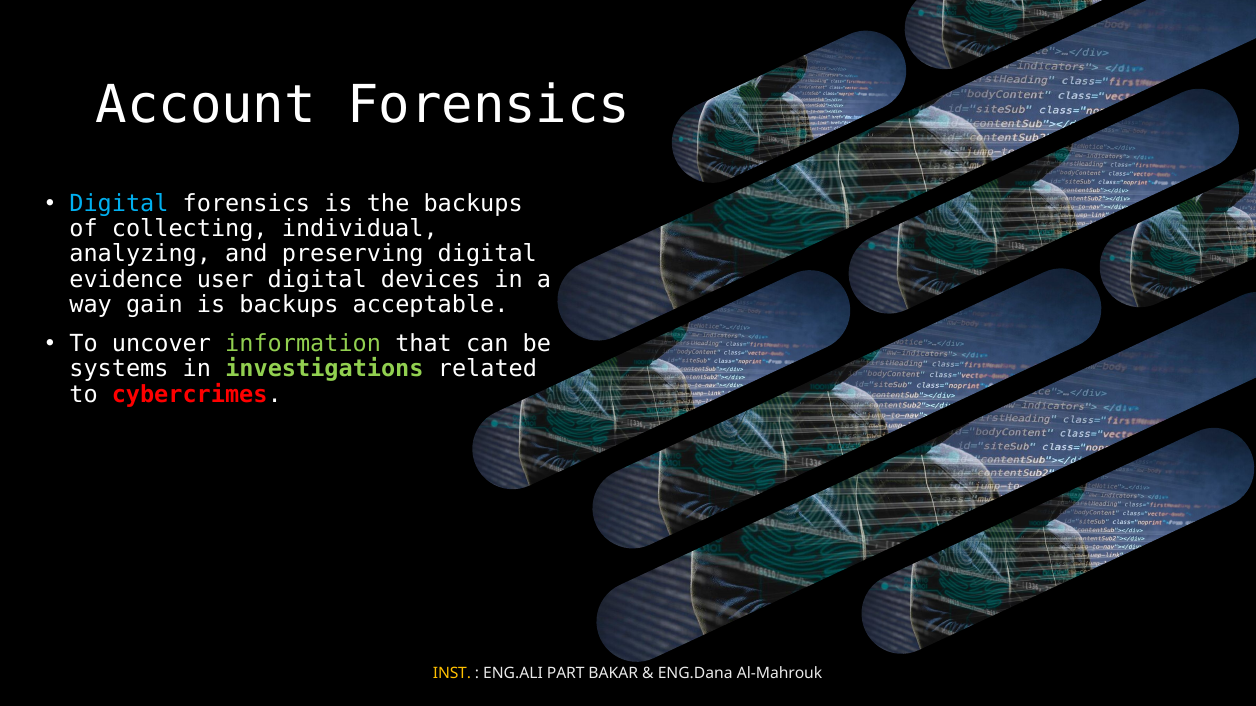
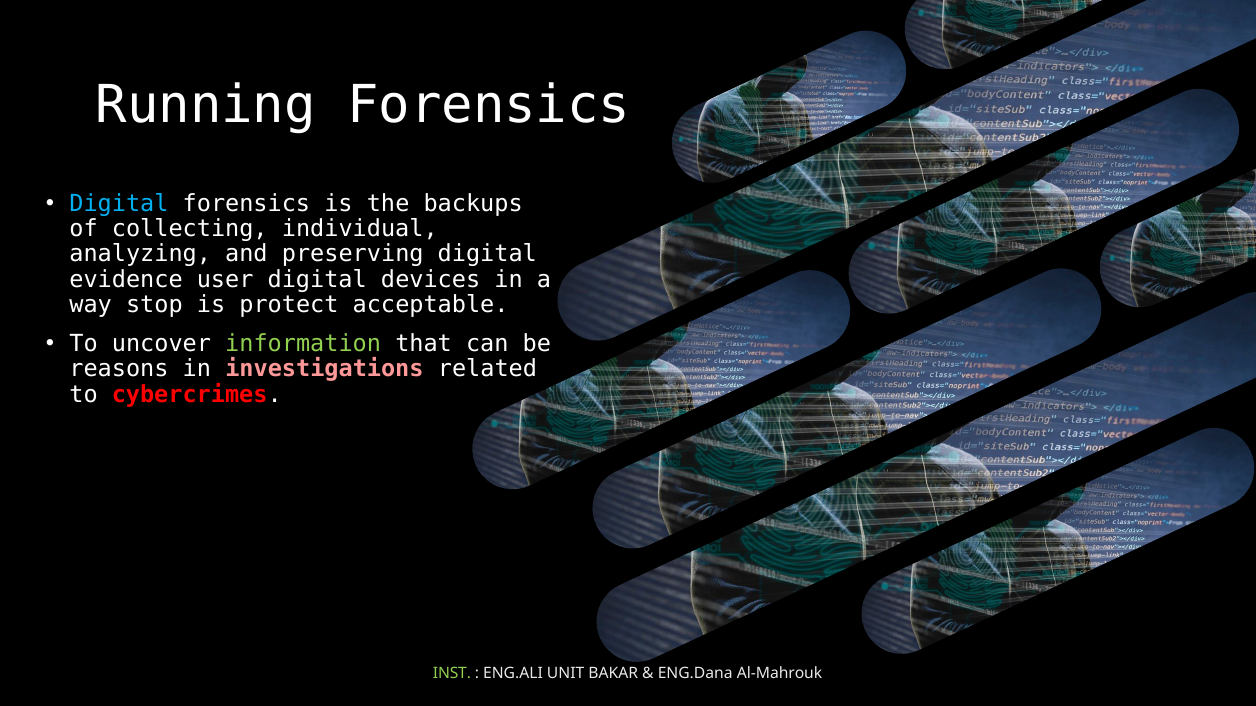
Account: Account -> Running
gain: gain -> stop
is backups: backups -> protect
systems: systems -> reasons
investigations colour: light green -> pink
INST colour: yellow -> light green
PART: PART -> UNIT
